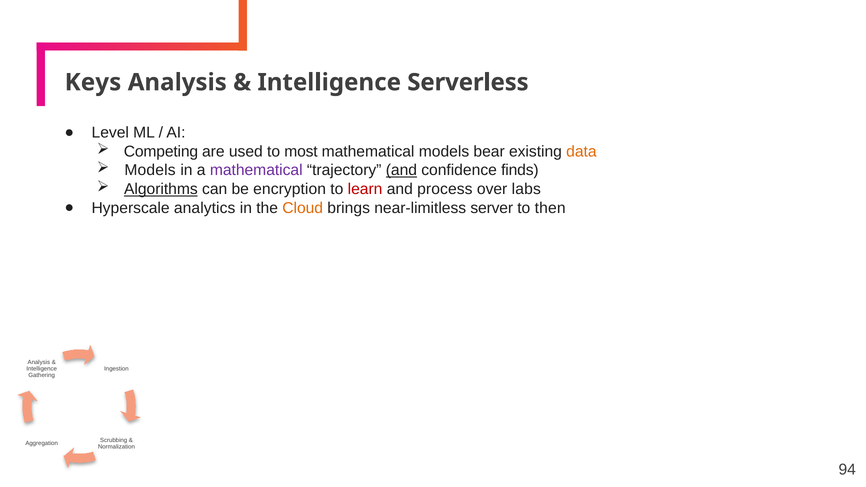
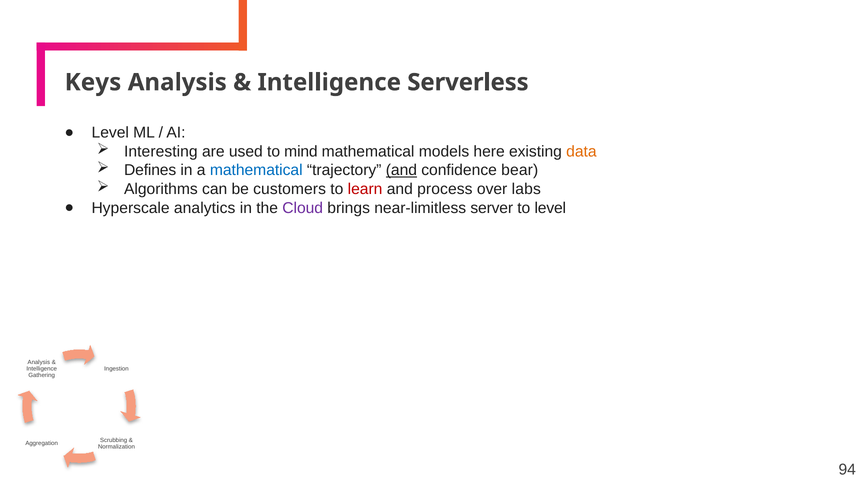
Competing: Competing -> Interesting
most: most -> mind
bear: bear -> here
Models at (150, 170): Models -> Defines
mathematical at (256, 170) colour: purple -> blue
finds: finds -> bear
Algorithms underline: present -> none
encryption: encryption -> customers
Cloud colour: orange -> purple
to then: then -> level
